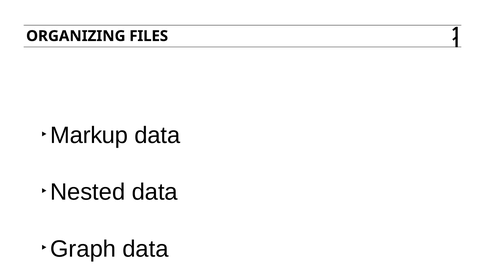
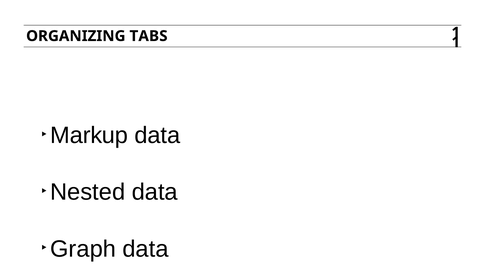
FILES: FILES -> TABS
